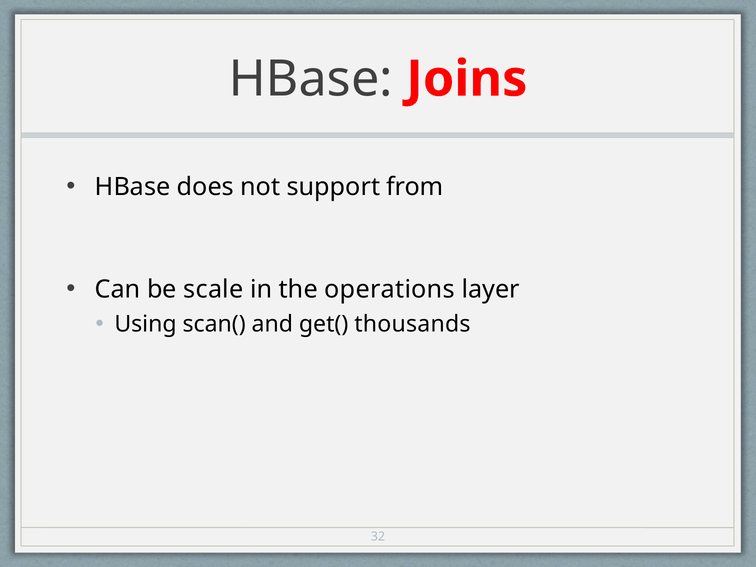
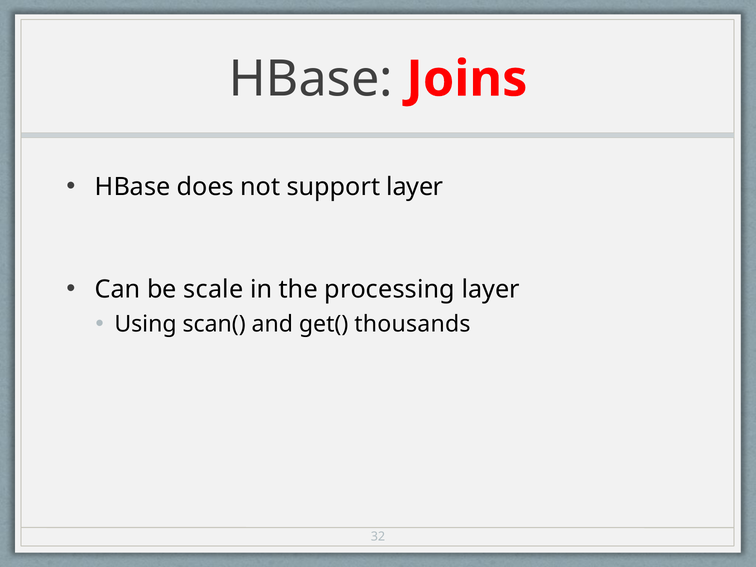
support from: from -> layer
operations: operations -> processing
